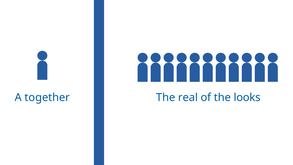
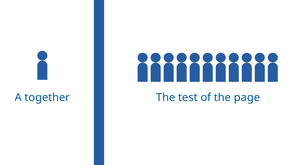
real: real -> test
looks: looks -> page
